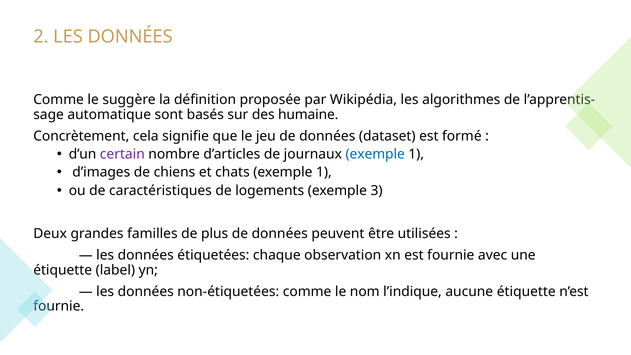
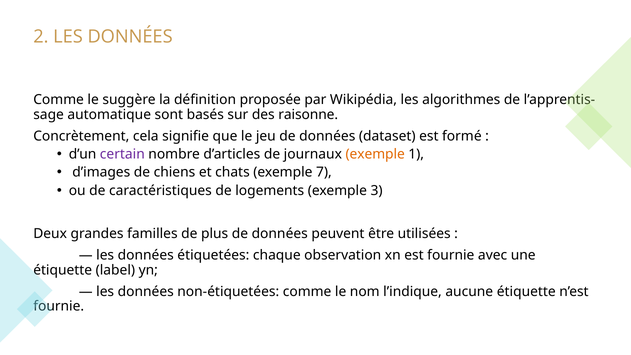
humaine: humaine -> raisonne
exemple at (375, 154) colour: blue -> orange
chats exemple 1: 1 -> 7
